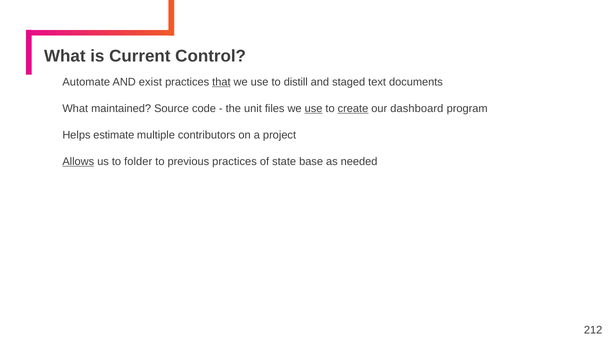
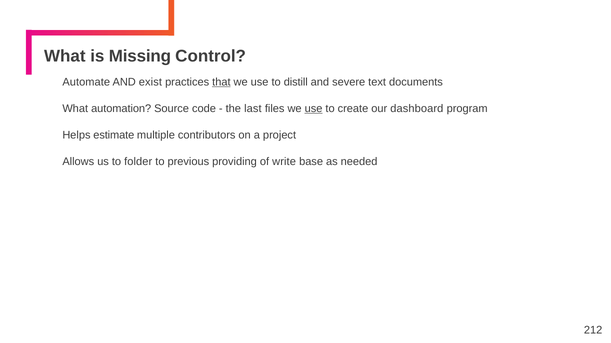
Current: Current -> Missing
staged: staged -> severe
maintained: maintained -> automation
unit: unit -> last
create underline: present -> none
Allows underline: present -> none
previous practices: practices -> providing
state: state -> write
